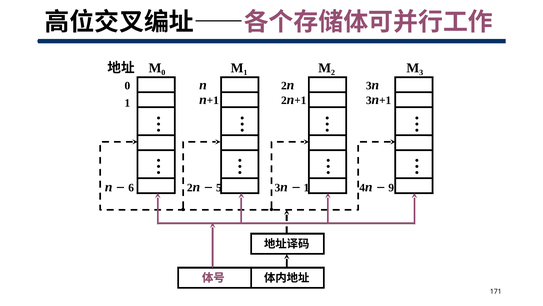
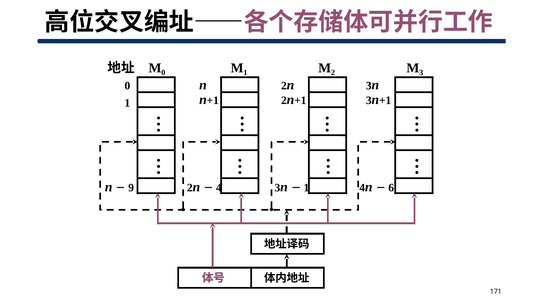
6: 6 -> 9
5 at (219, 187): 5 -> 4
9: 9 -> 6
